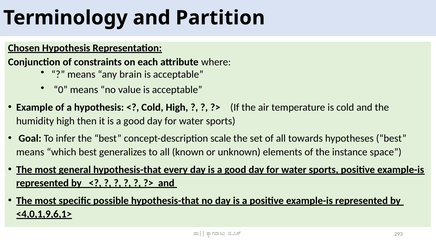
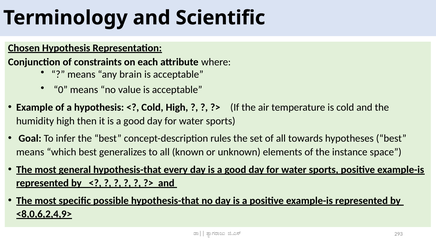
Partition: Partition -> Scientific
scale: scale -> rules
<4,0,1,9,6,1>: <4,0,1,9,6,1> -> <8,0,6,2,4,9>
